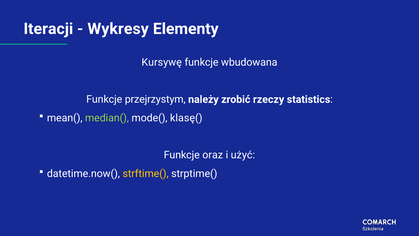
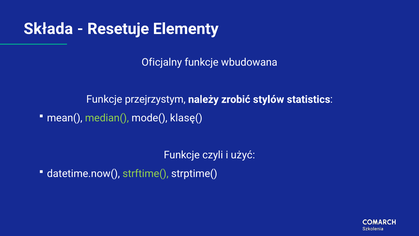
Iteracji: Iteracji -> Składa
Wykresy: Wykresy -> Resetuje
Kursywę: Kursywę -> Oficjalny
rzeczy: rzeczy -> stylów
oraz: oraz -> czyli
strftime( colour: yellow -> light green
